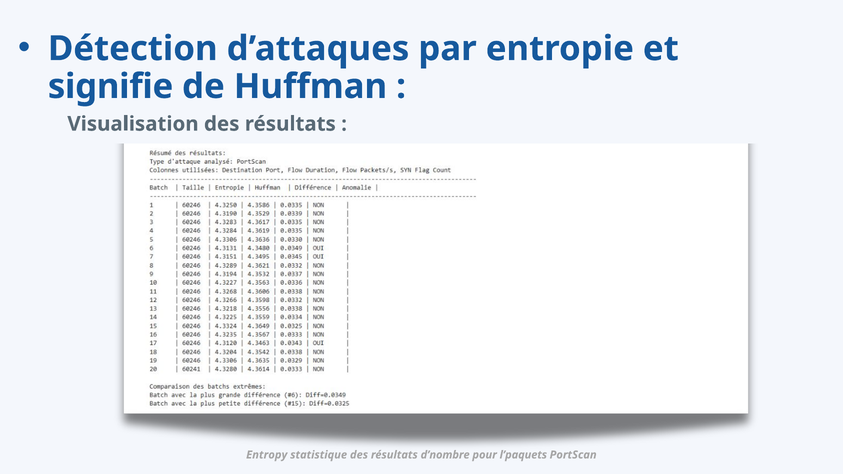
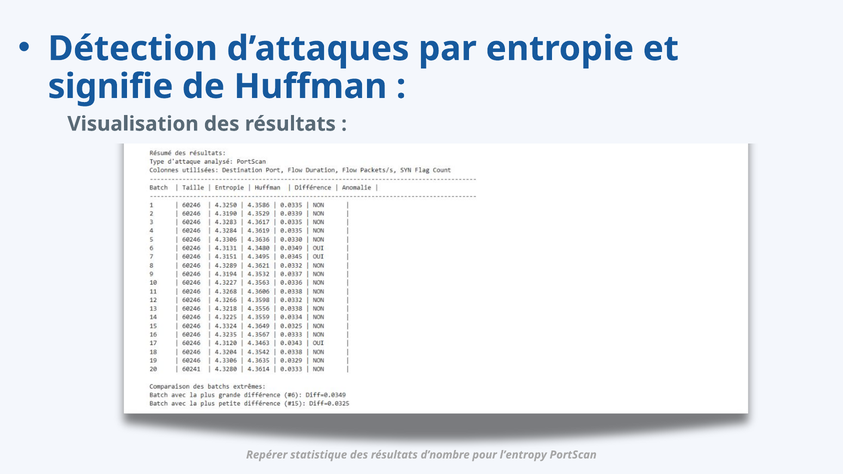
Entropy: Entropy -> Repérer
l’paquets: l’paquets -> l’entropy
